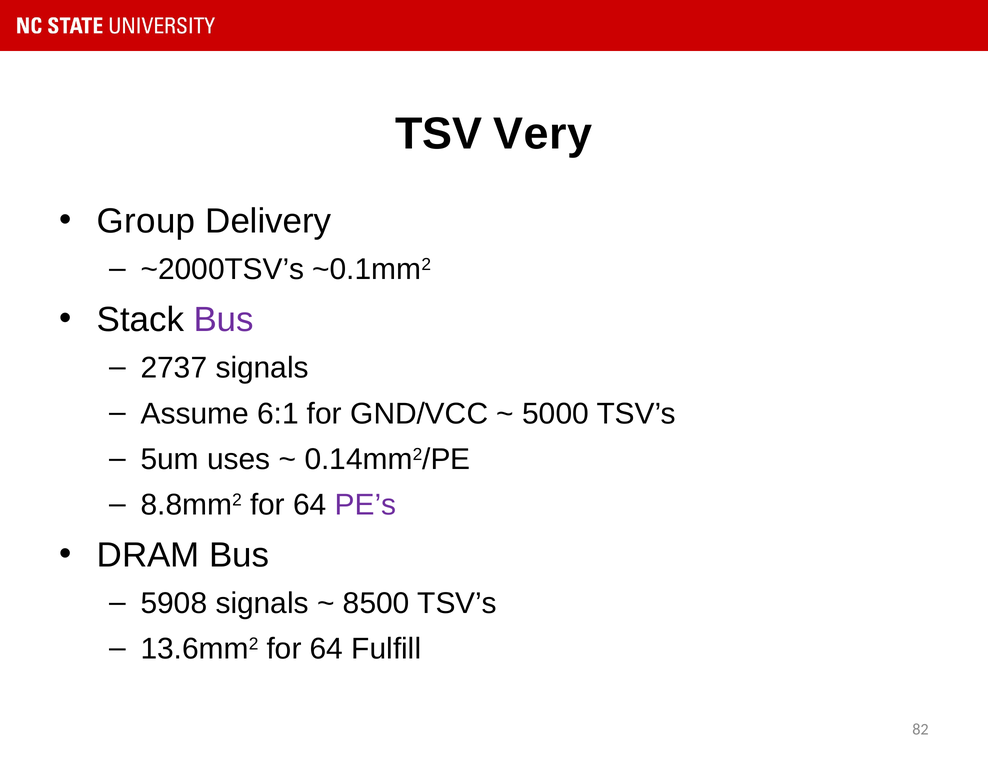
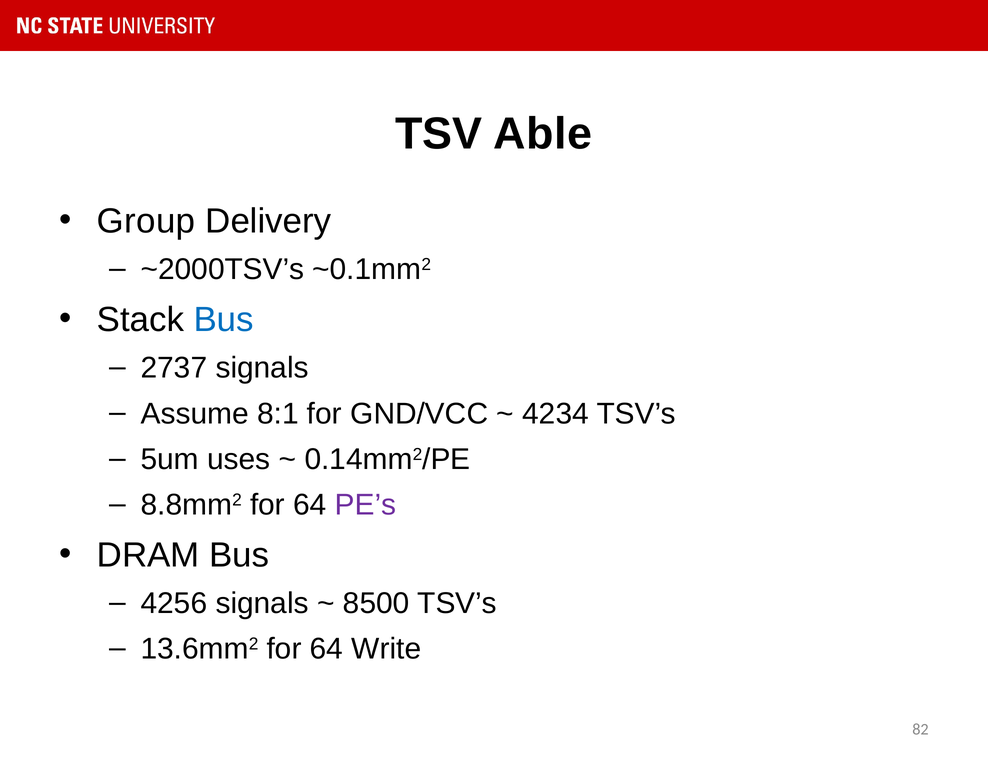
Very: Very -> Able
Bus at (224, 319) colour: purple -> blue
6:1: 6:1 -> 8:1
5000: 5000 -> 4234
5908: 5908 -> 4256
Fulfill: Fulfill -> Write
